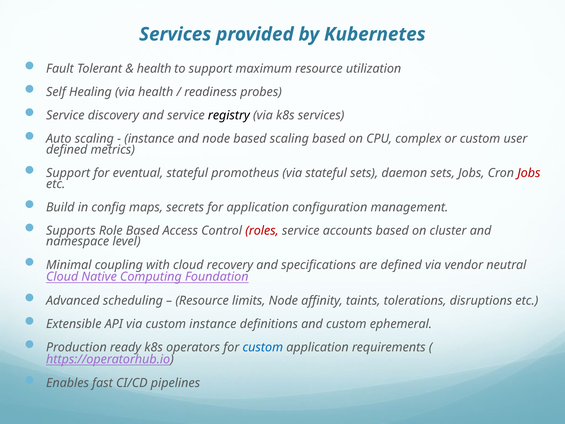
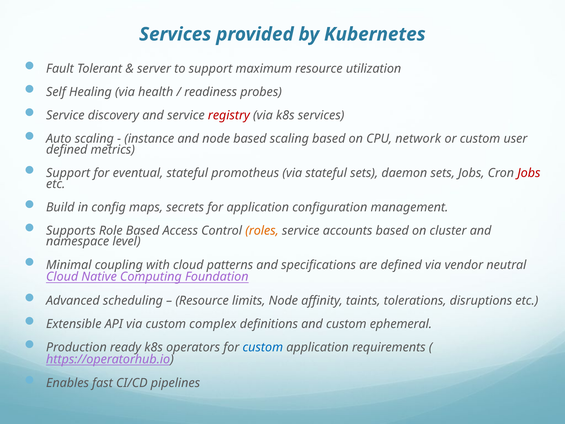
health at (154, 69): health -> server
registry colour: black -> red
complex: complex -> network
roles colour: red -> orange
recovery: recovery -> patterns
custom instance: instance -> complex
